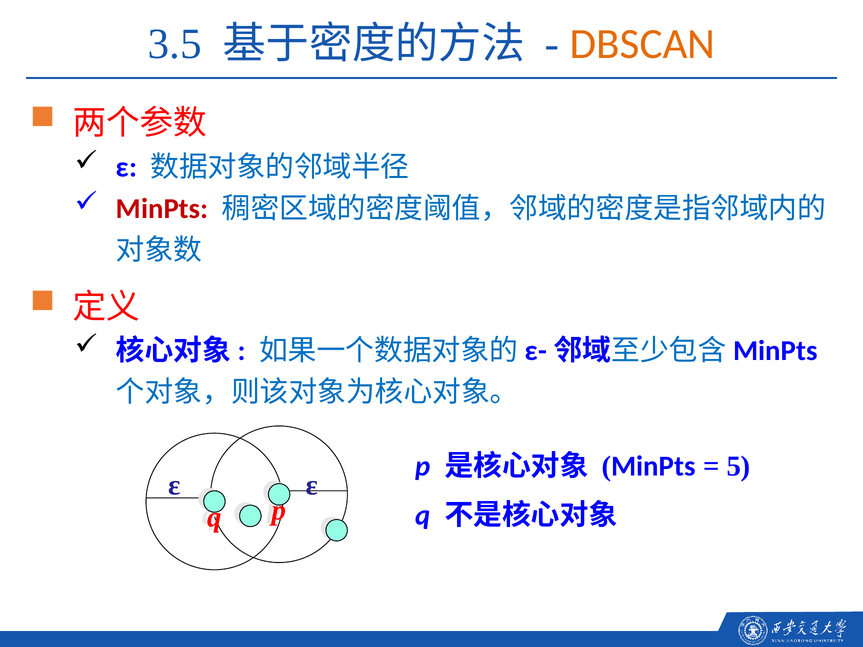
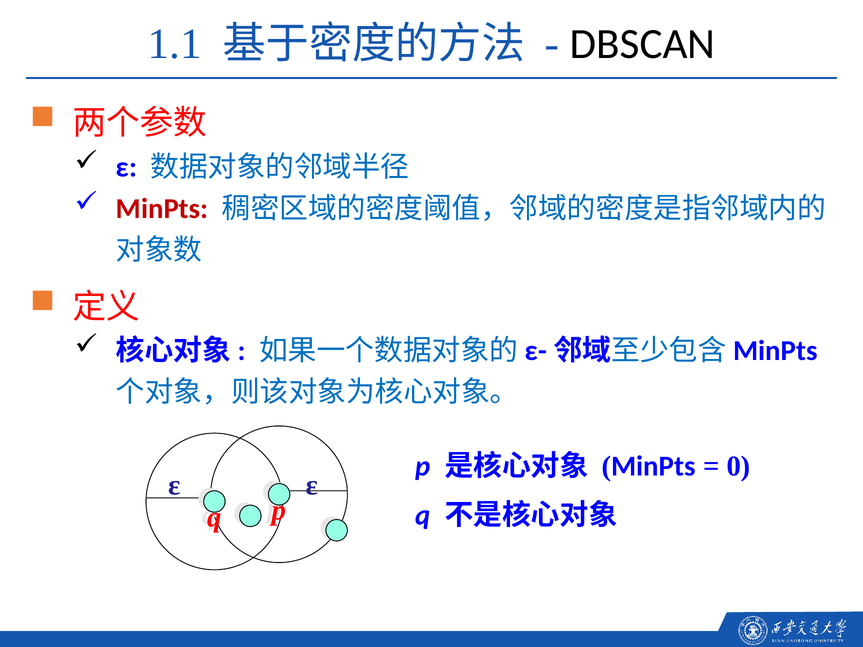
3.5: 3.5 -> 1.1
DBSCAN colour: orange -> black
5: 5 -> 0
